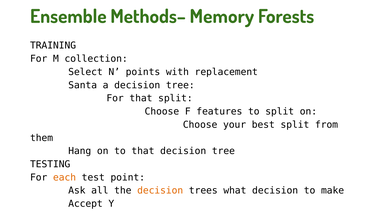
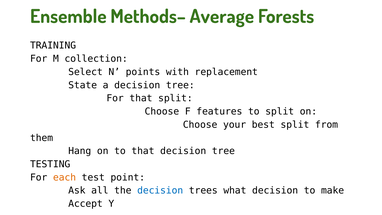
Memory: Memory -> Average
Santa: Santa -> State
decision at (160, 190) colour: orange -> blue
